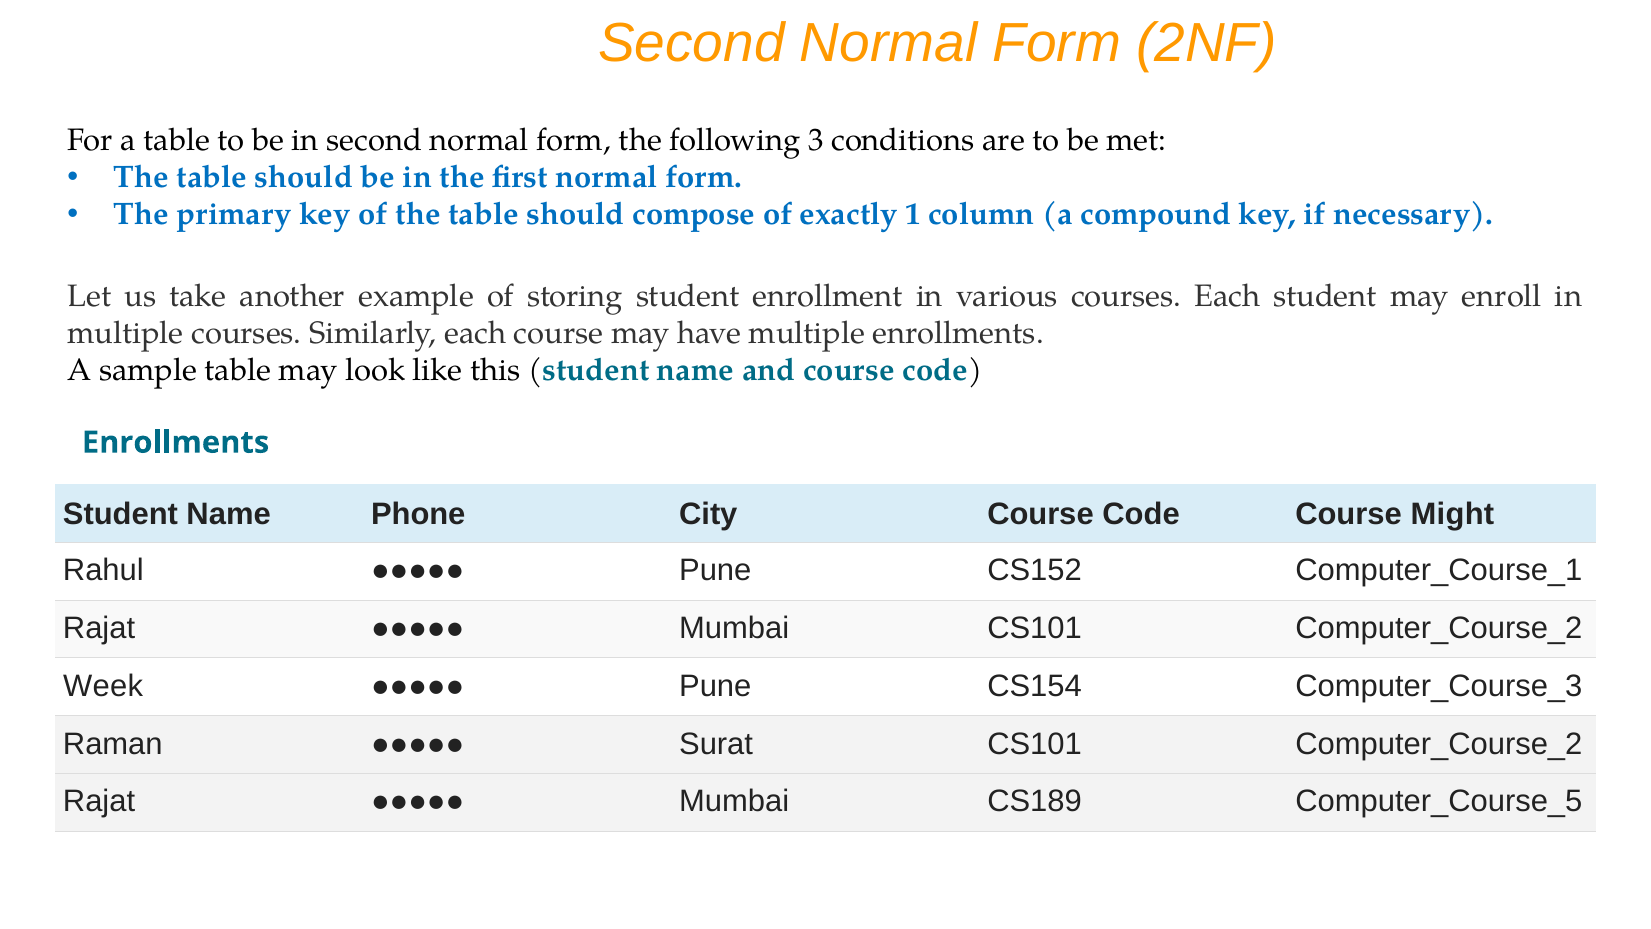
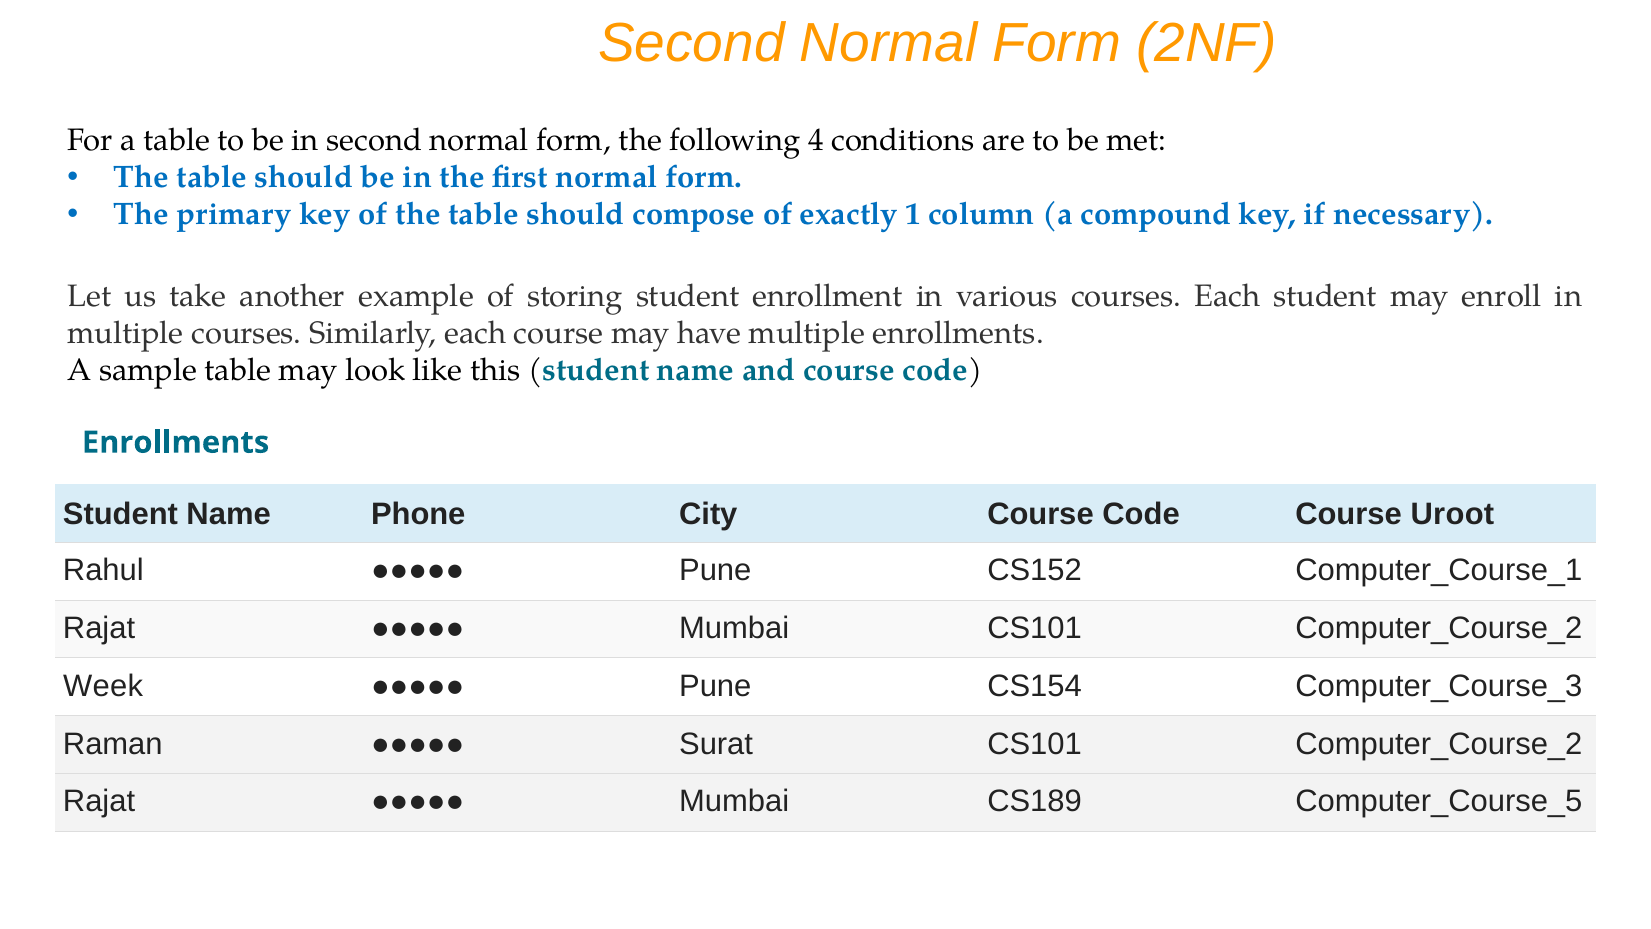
3: 3 -> 4
Might: Might -> Uroot
